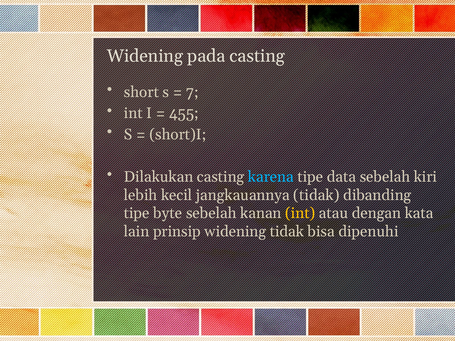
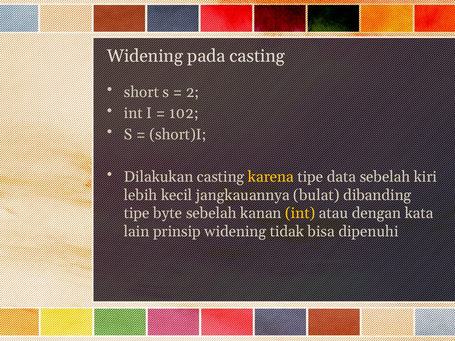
7: 7 -> 2
455: 455 -> 102
karena colour: light blue -> yellow
jangkauannya tidak: tidak -> bulat
